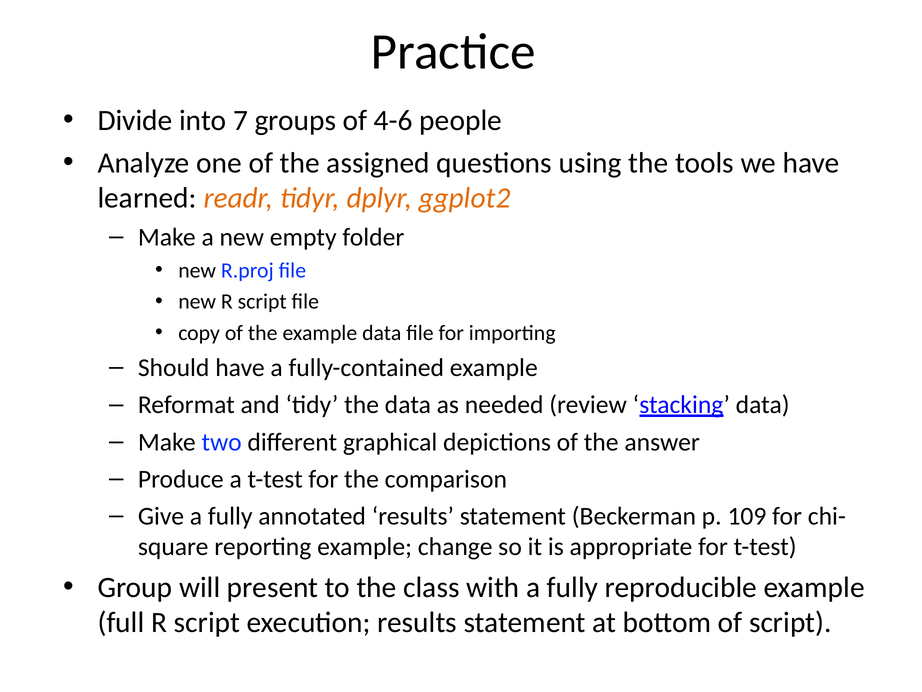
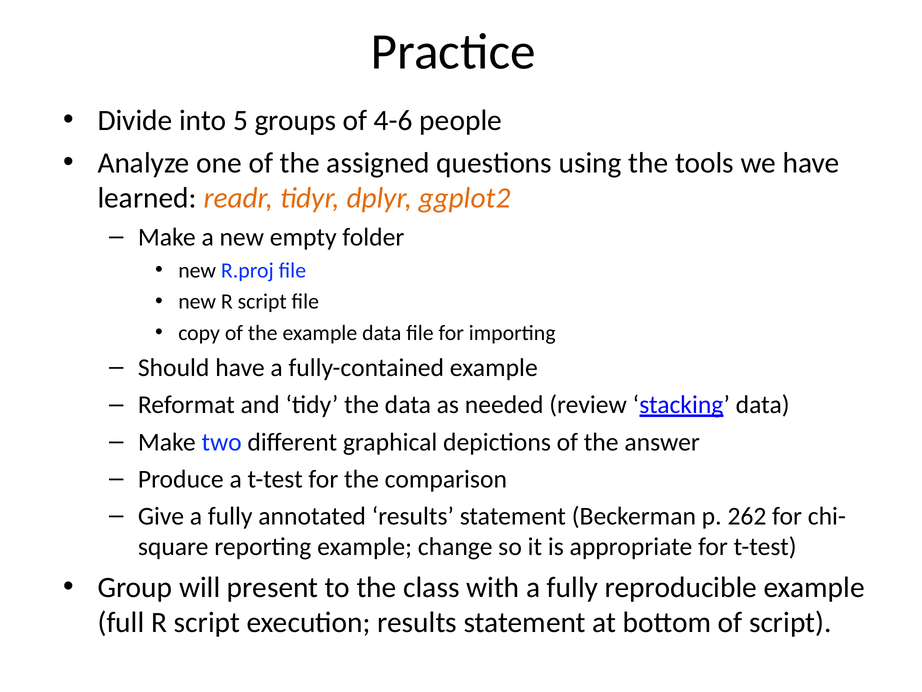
7: 7 -> 5
109: 109 -> 262
